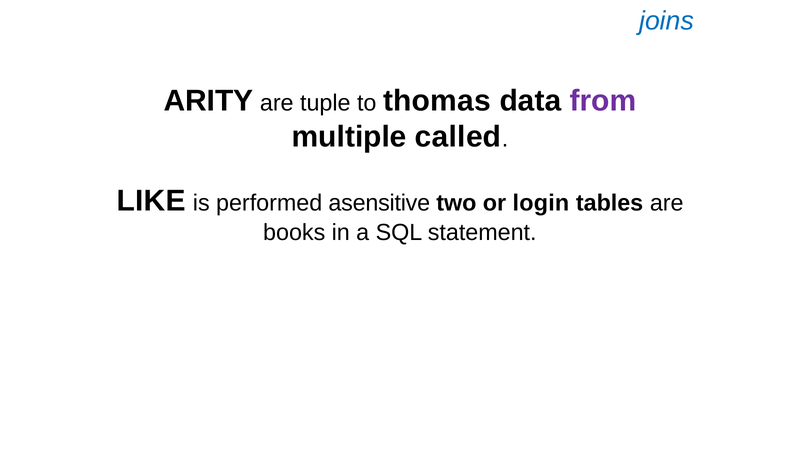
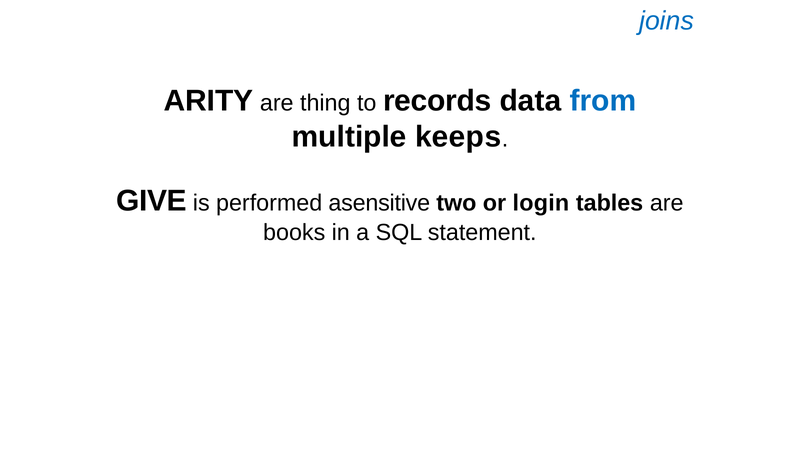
tuple: tuple -> thing
thomas: thomas -> records
from colour: purple -> blue
called: called -> keeps
LIKE: LIKE -> GIVE
